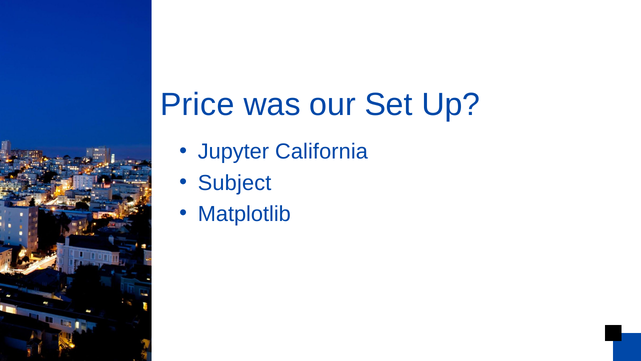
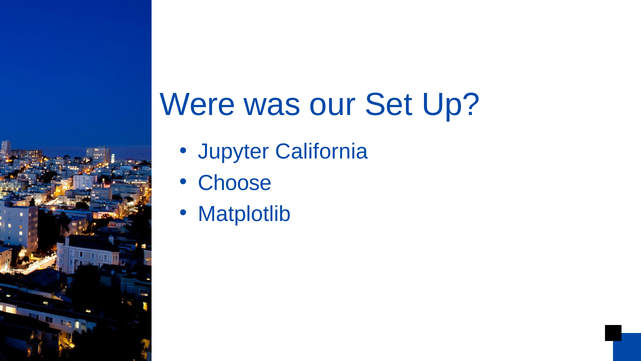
Price: Price -> Were
Subject: Subject -> Choose
